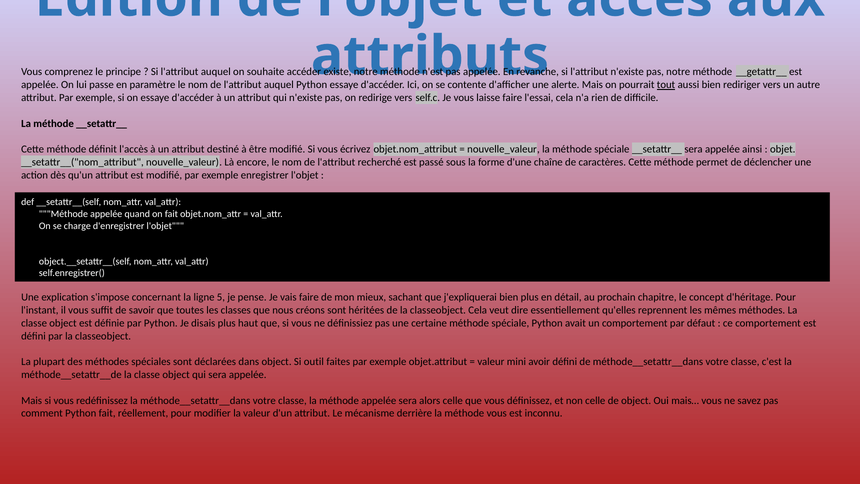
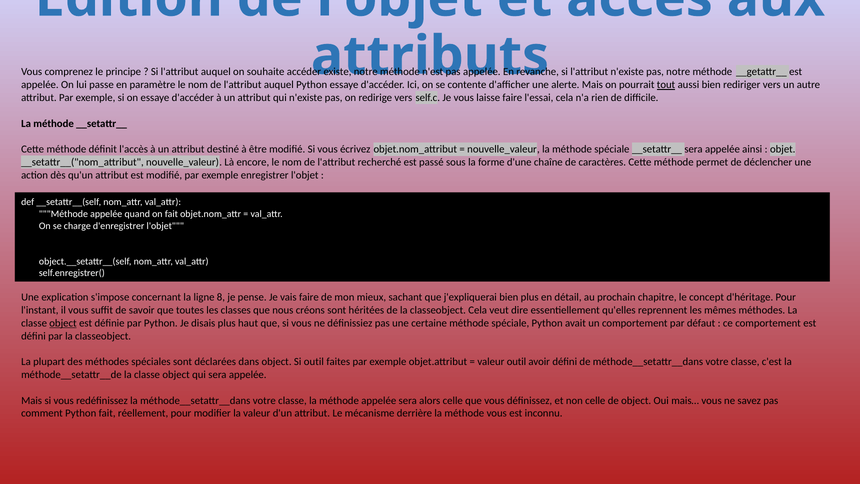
5: 5 -> 8
object at (63, 323) underline: none -> present
valeur mini: mini -> outil
